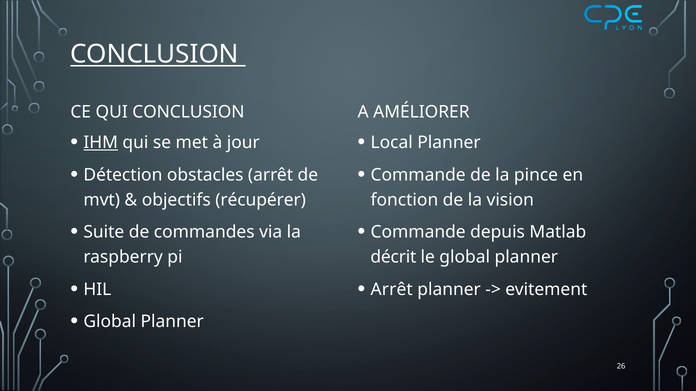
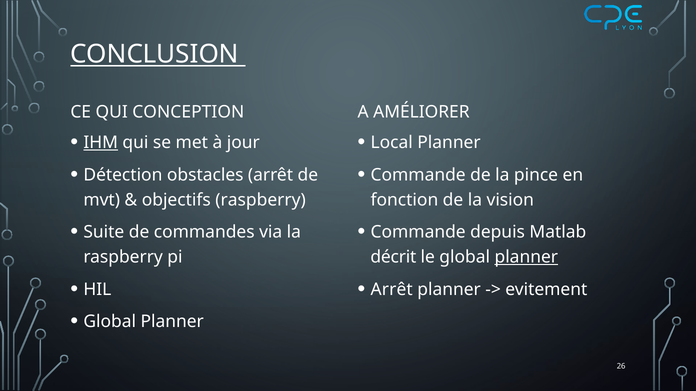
QUI CONCLUSION: CONCLUSION -> CONCEPTION
objectifs récupérer: récupérer -> raspberry
planner at (526, 257) underline: none -> present
